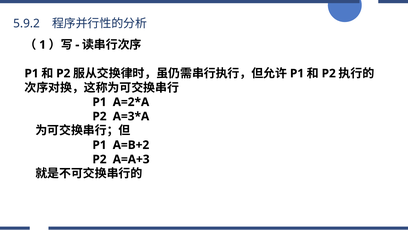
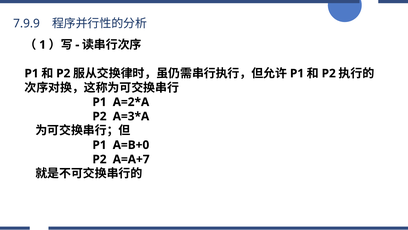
5.9.2: 5.9.2 -> 7.9.9
A=B+2: A=B+2 -> A=B+0
A=A+3: A=A+3 -> A=A+7
